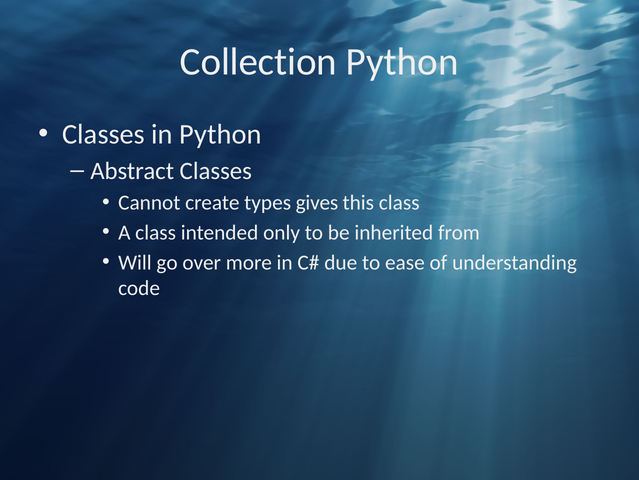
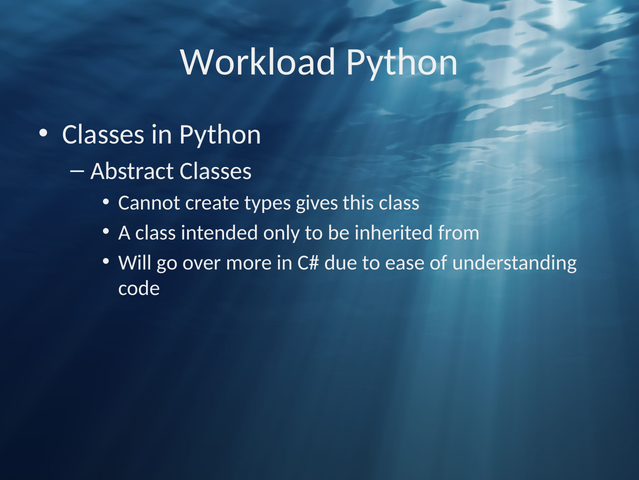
Collection: Collection -> Workload
